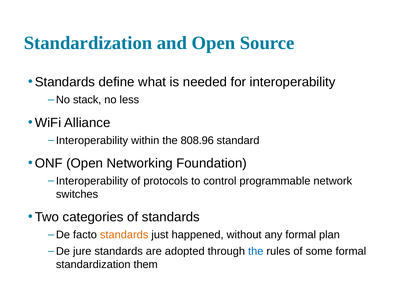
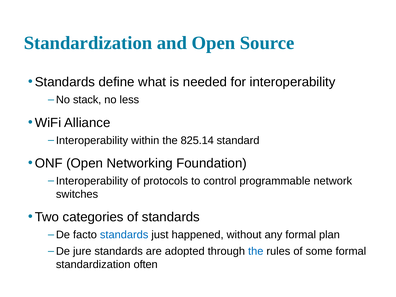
808.96: 808.96 -> 825.14
standards at (124, 235) colour: orange -> blue
them: them -> often
